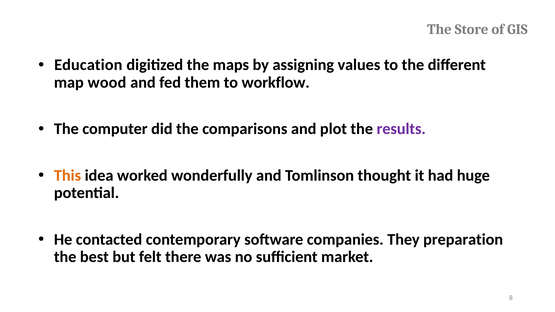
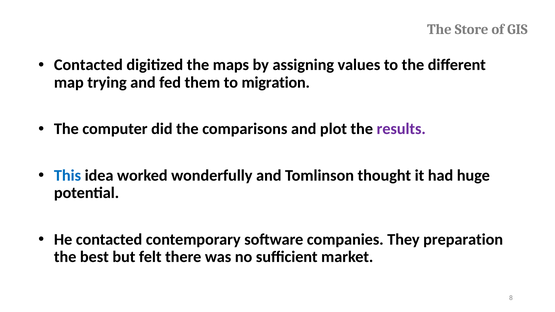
Education at (88, 65): Education -> Contacted
wood: wood -> trying
workflow: workflow -> migration
This colour: orange -> blue
